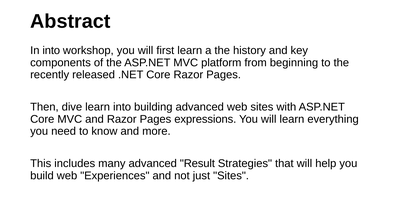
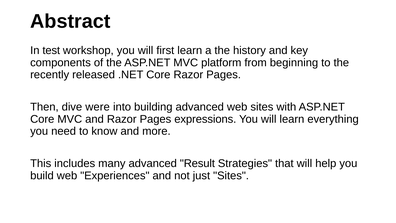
In into: into -> test
dive learn: learn -> were
